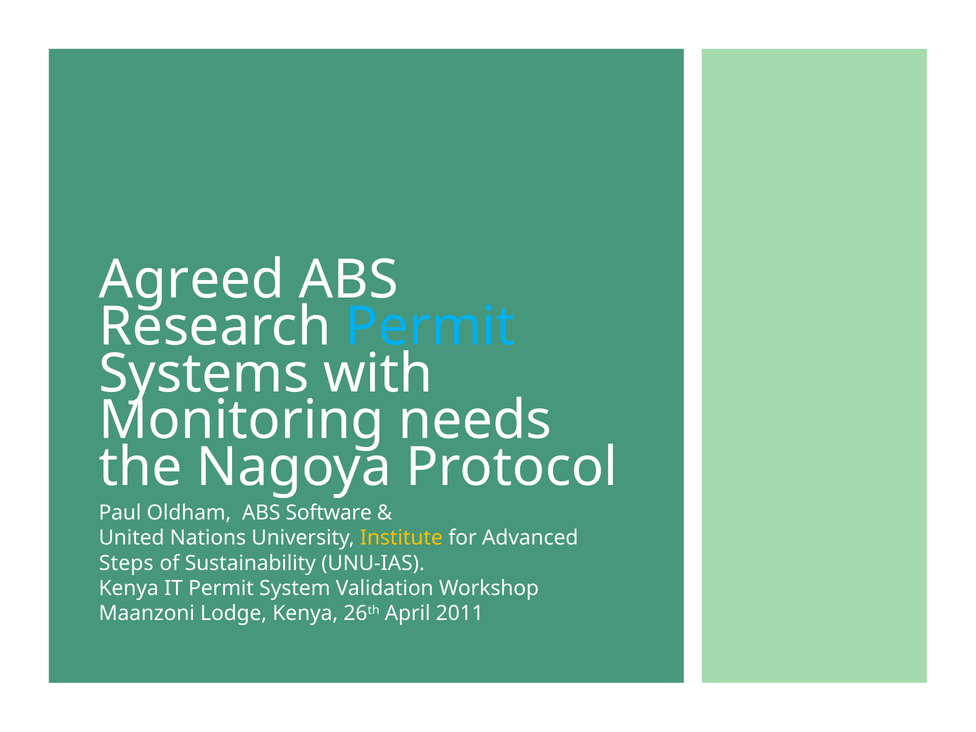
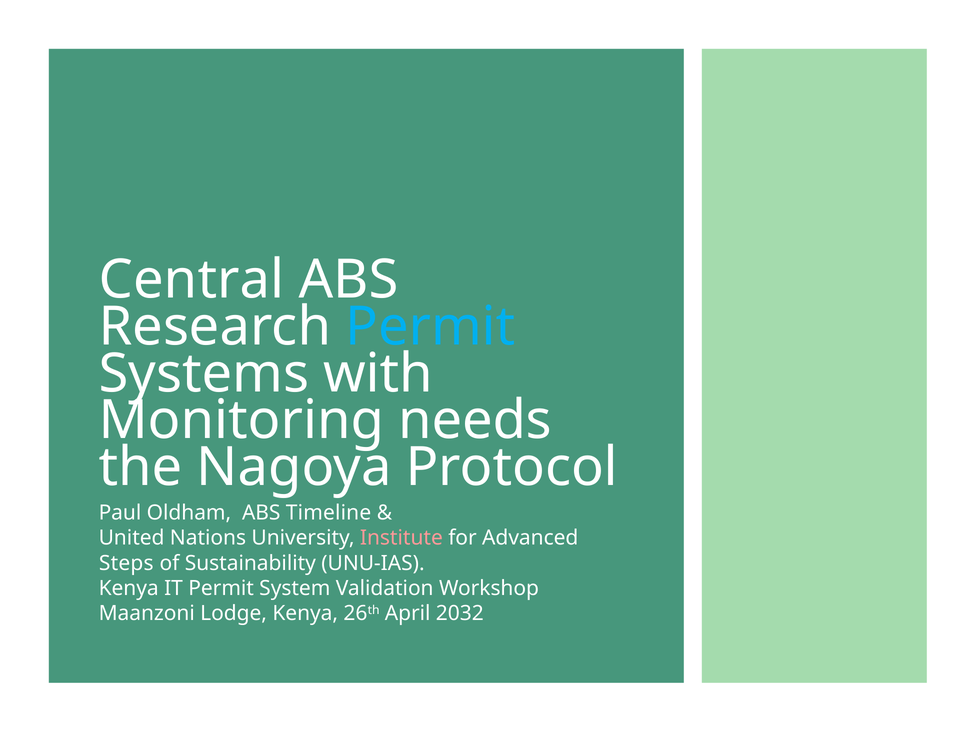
Agreed: Agreed -> Central
Software: Software -> Timeline
Institute colour: yellow -> pink
2011: 2011 -> 2032
